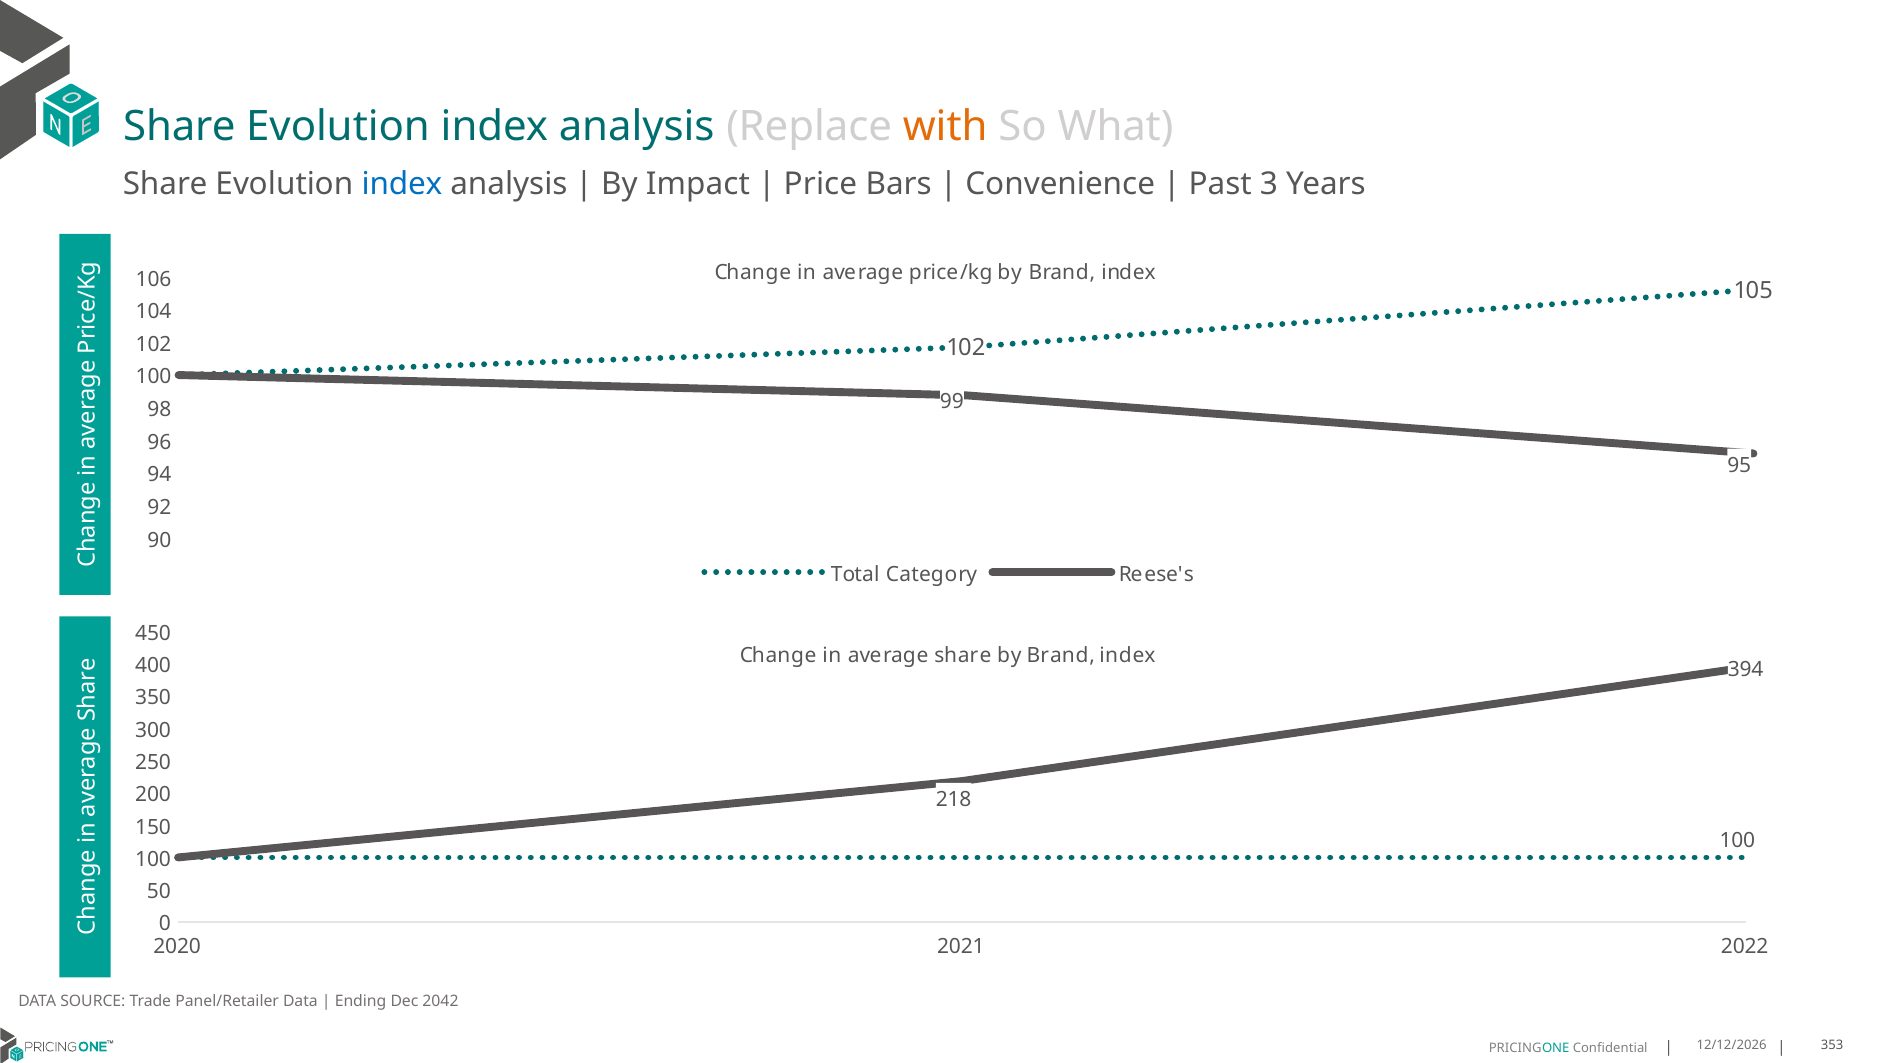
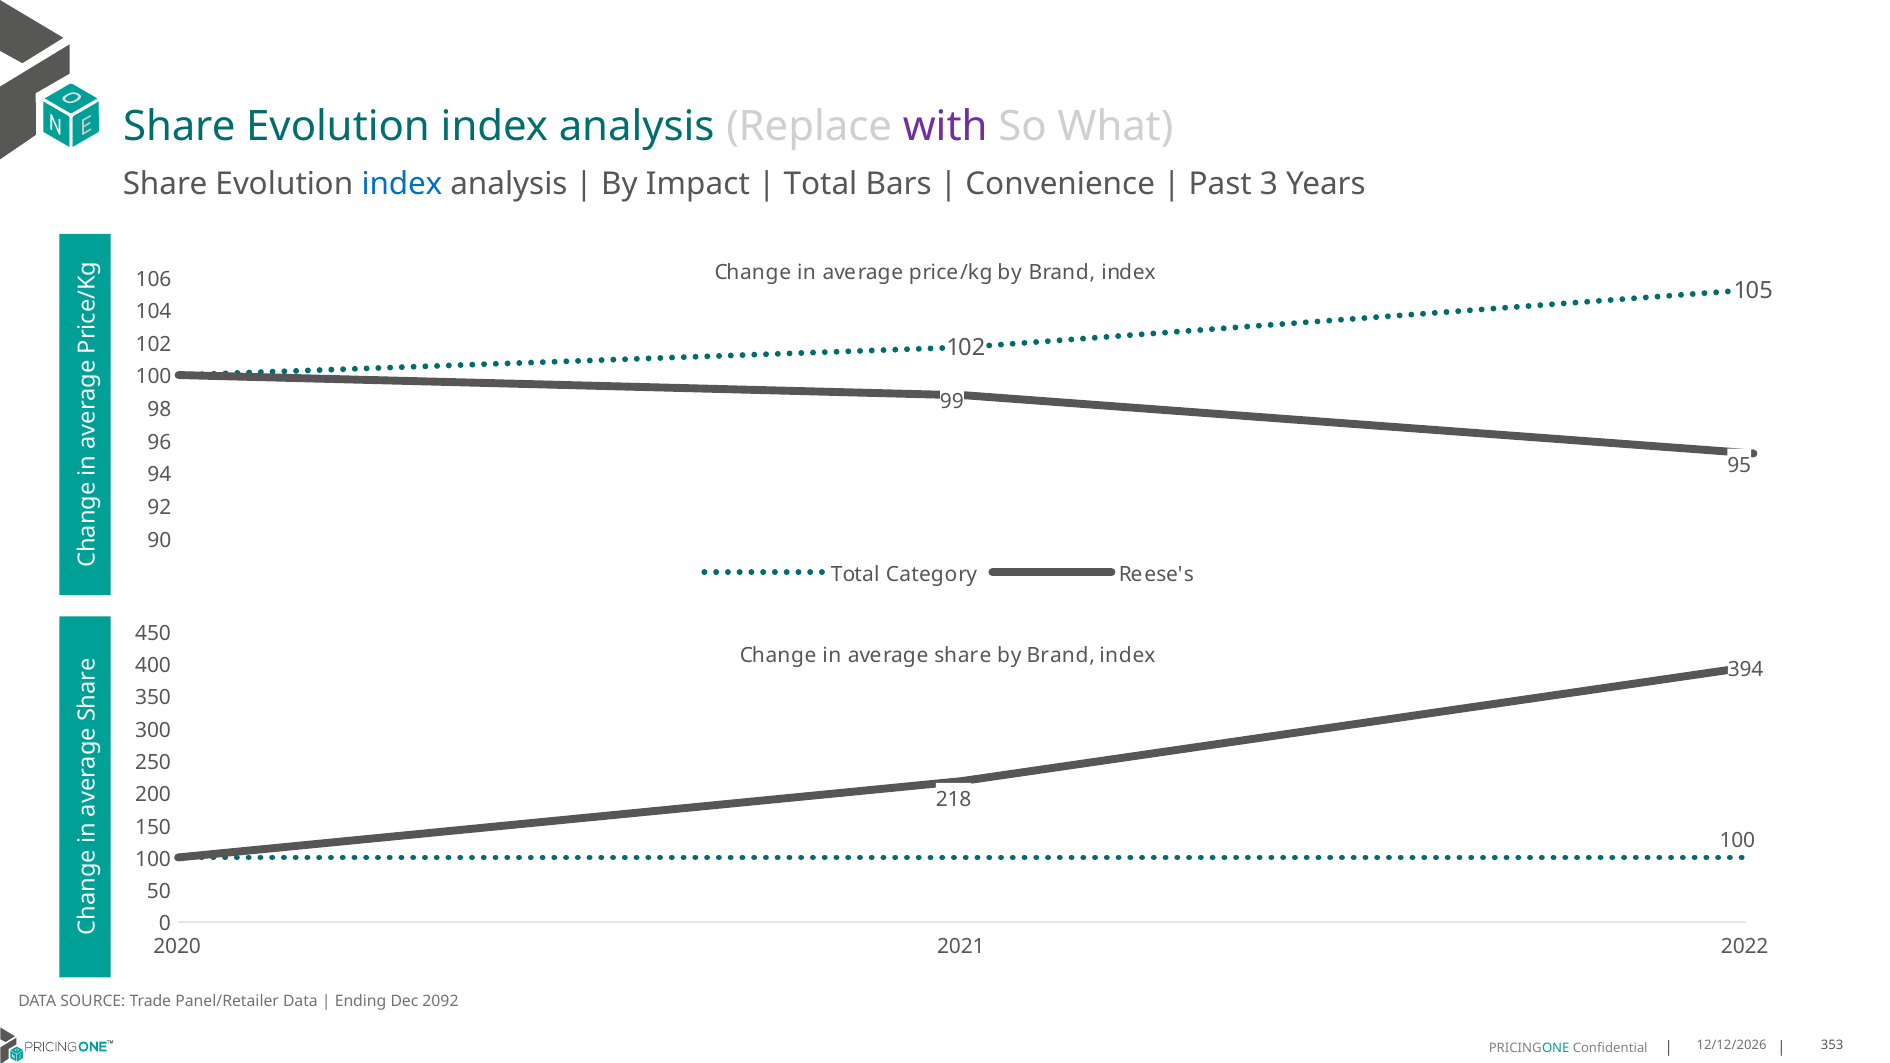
with colour: orange -> purple
Price at (820, 184): Price -> Total
2042: 2042 -> 2092
